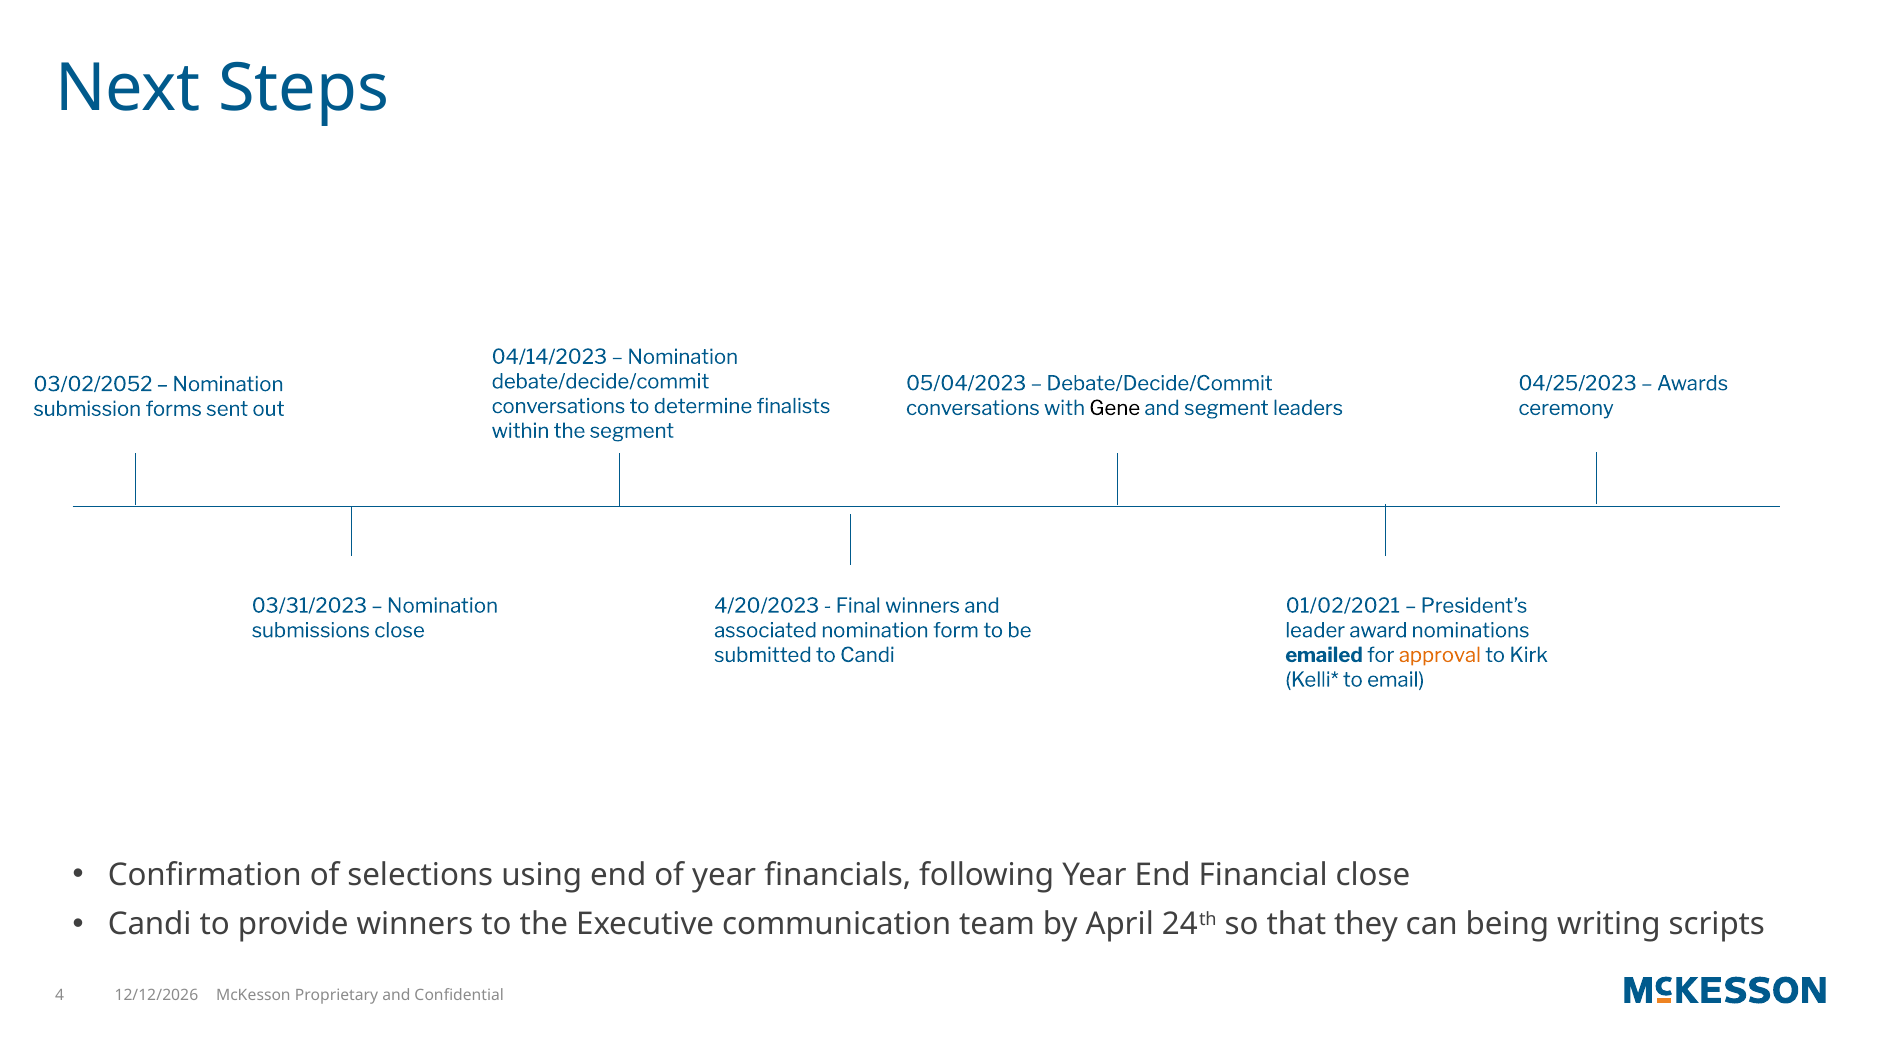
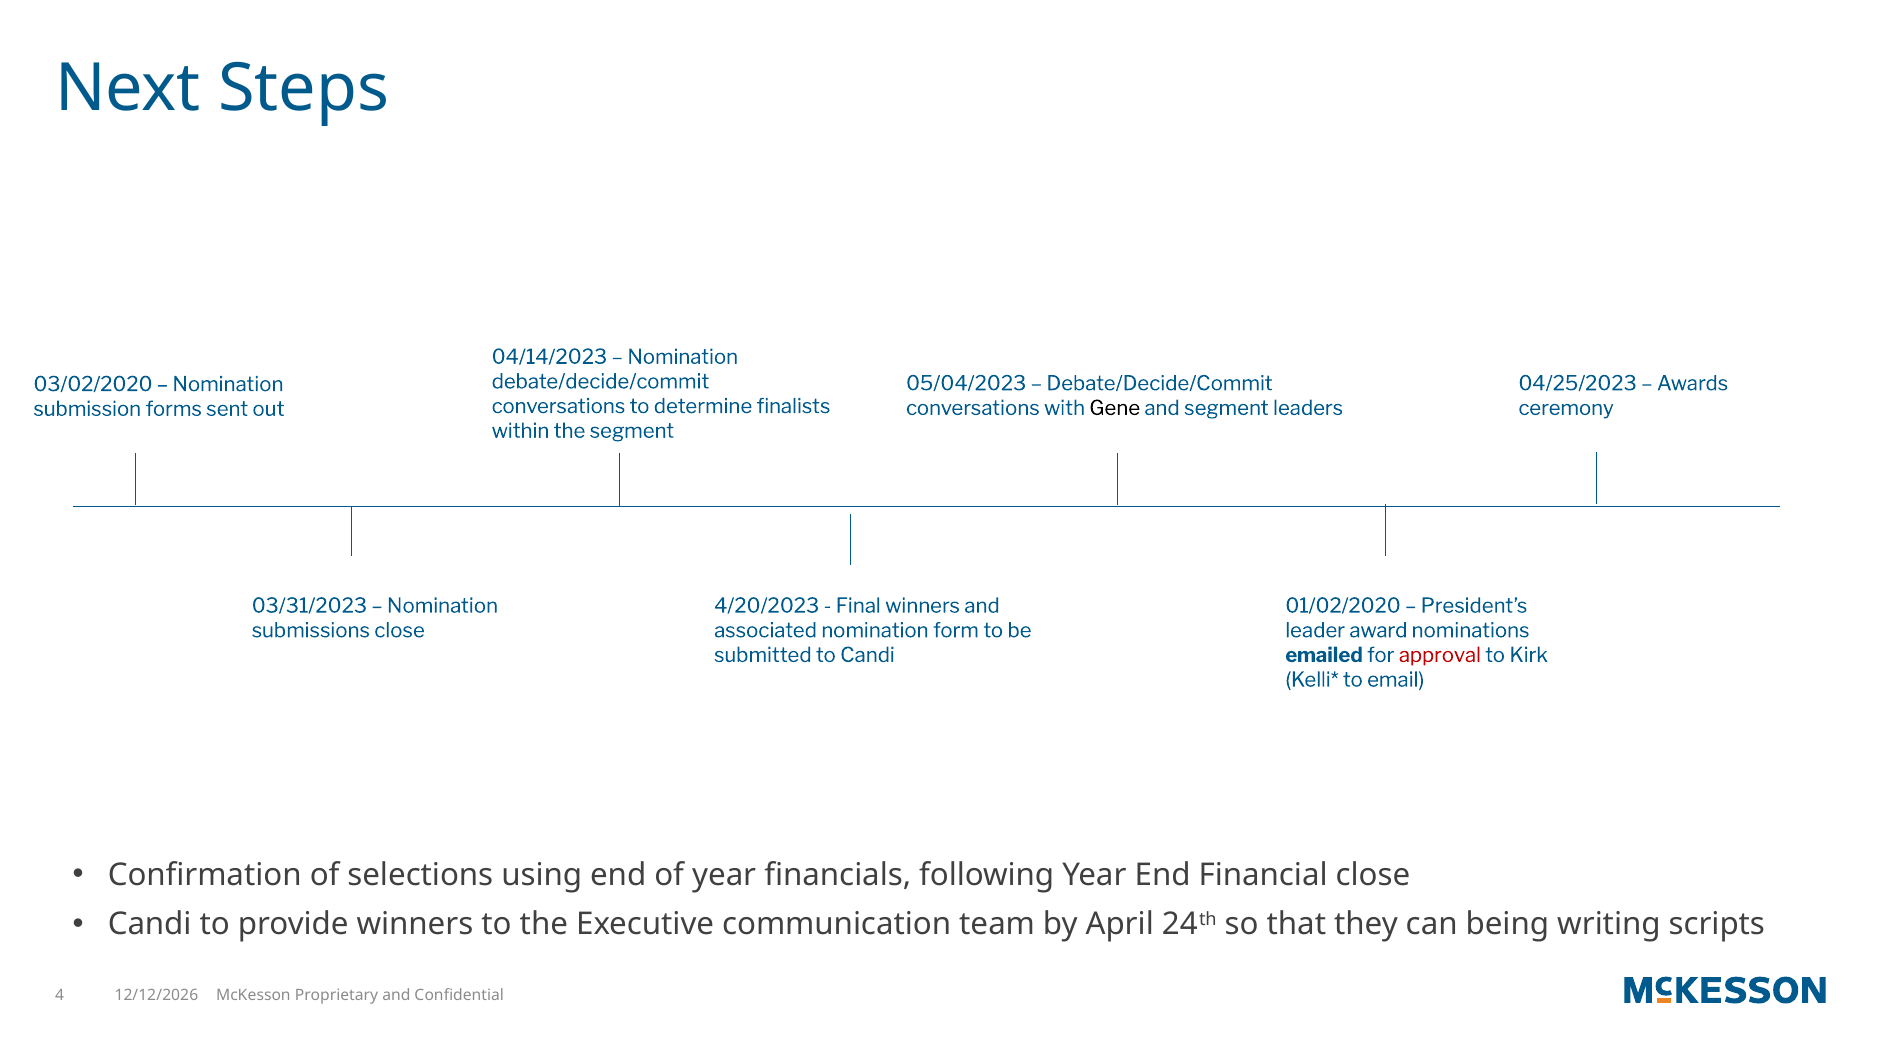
03/02/2052: 03/02/2052 -> 03/02/2020
01/02/2021: 01/02/2021 -> 01/02/2020
approval colour: orange -> red
